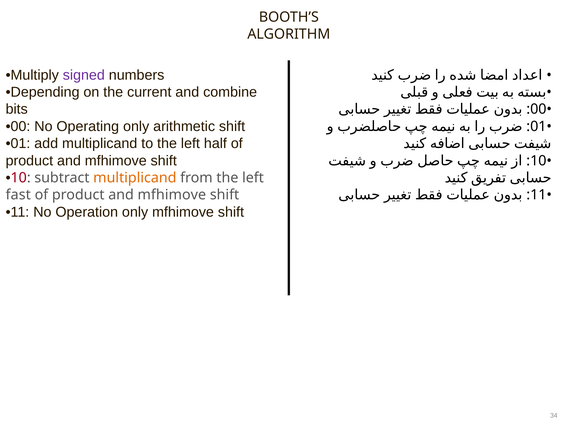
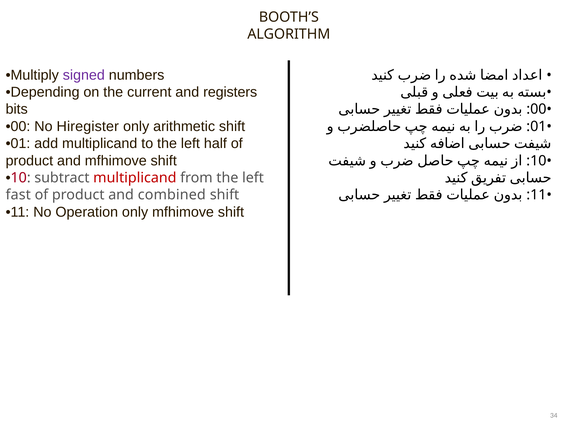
combine: combine -> registers
Operating: Operating -> Hiregister
multiplicand at (135, 178) colour: orange -> red
mfhimove at (172, 195): mfhimove -> combined
